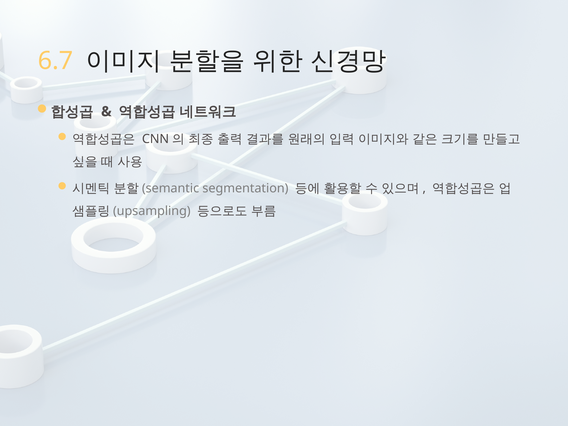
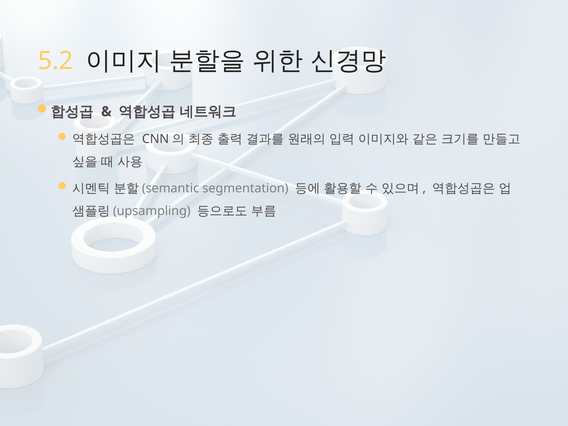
6.7: 6.7 -> 5.2
